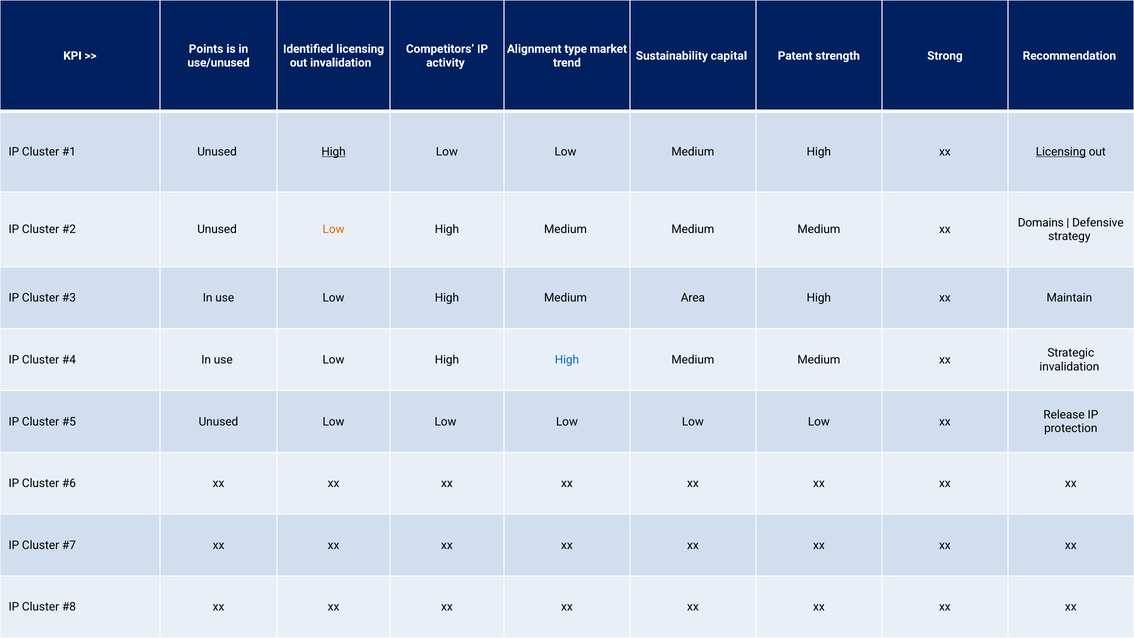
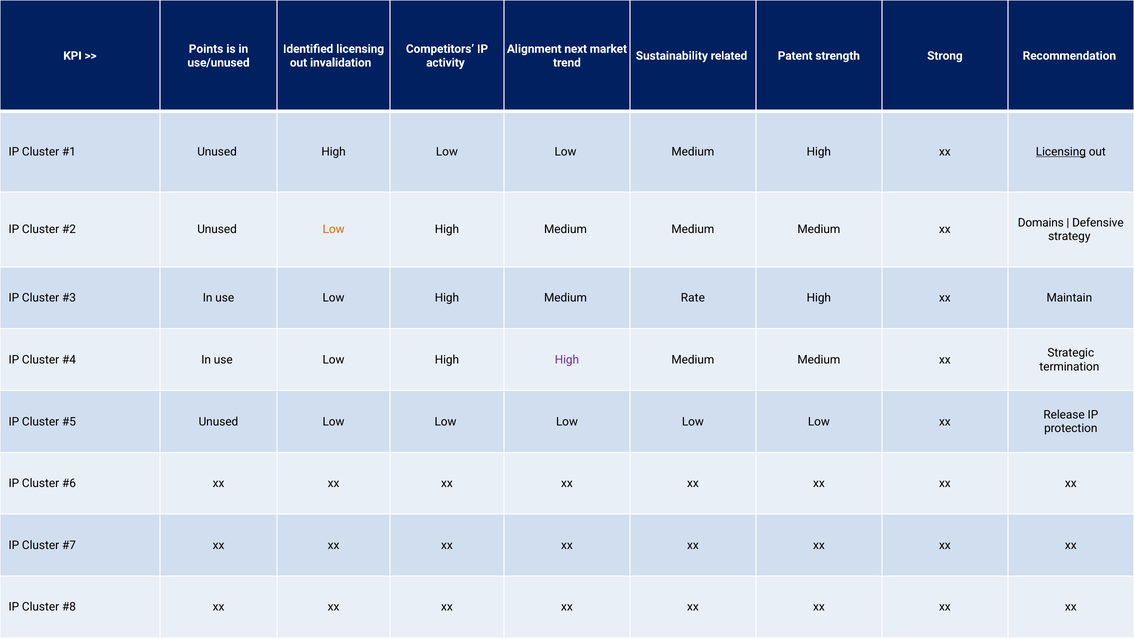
type: type -> next
capital: capital -> related
High at (334, 152) underline: present -> none
Area: Area -> Rate
High at (567, 360) colour: blue -> purple
invalidation at (1069, 367): invalidation -> termination
